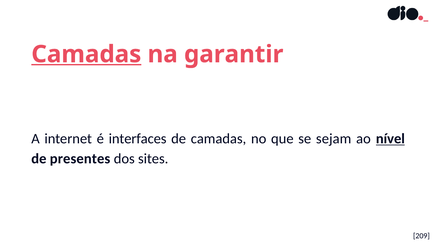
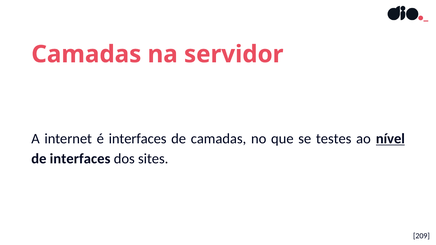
Camadas at (86, 54) underline: present -> none
garantir: garantir -> servidor
sejam: sejam -> testes
de presentes: presentes -> interfaces
